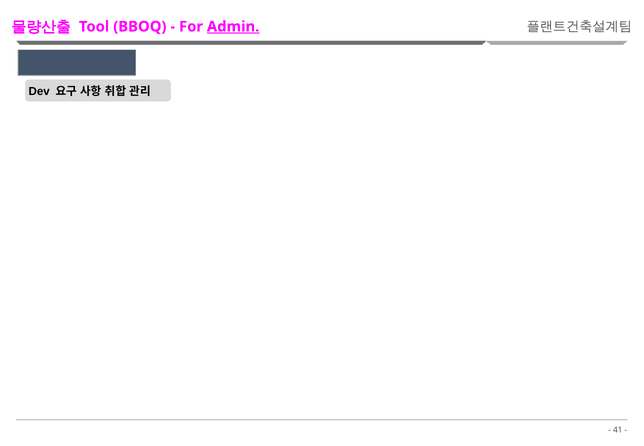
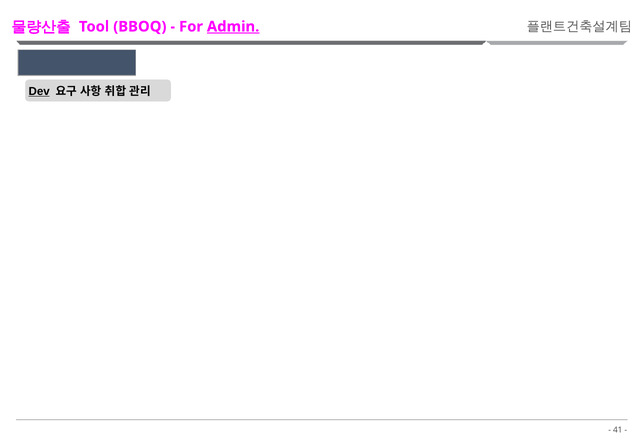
Dev underline: none -> present
